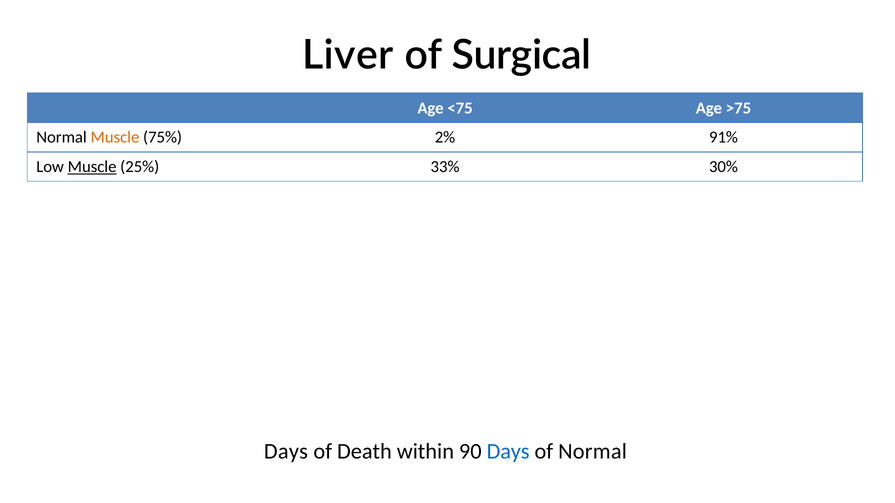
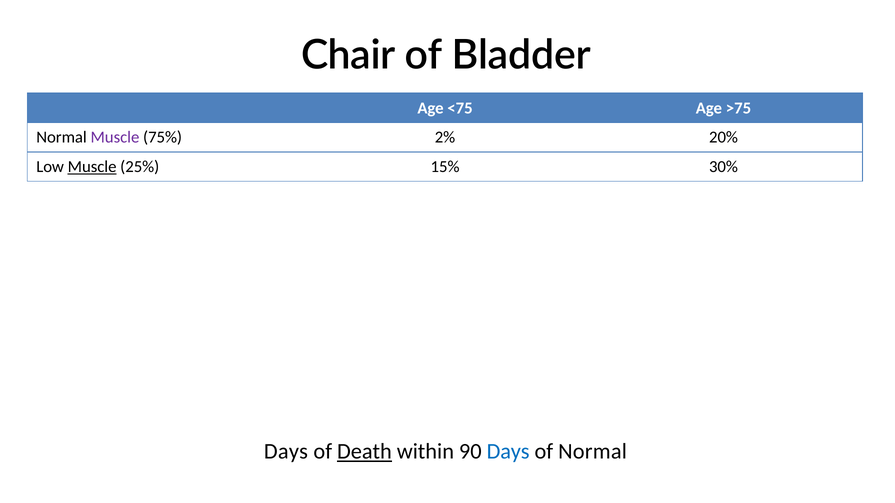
Liver: Liver -> Chair
Surgical: Surgical -> Bladder
Muscle at (115, 138) colour: orange -> purple
91%: 91% -> 20%
33%: 33% -> 15%
Death underline: none -> present
